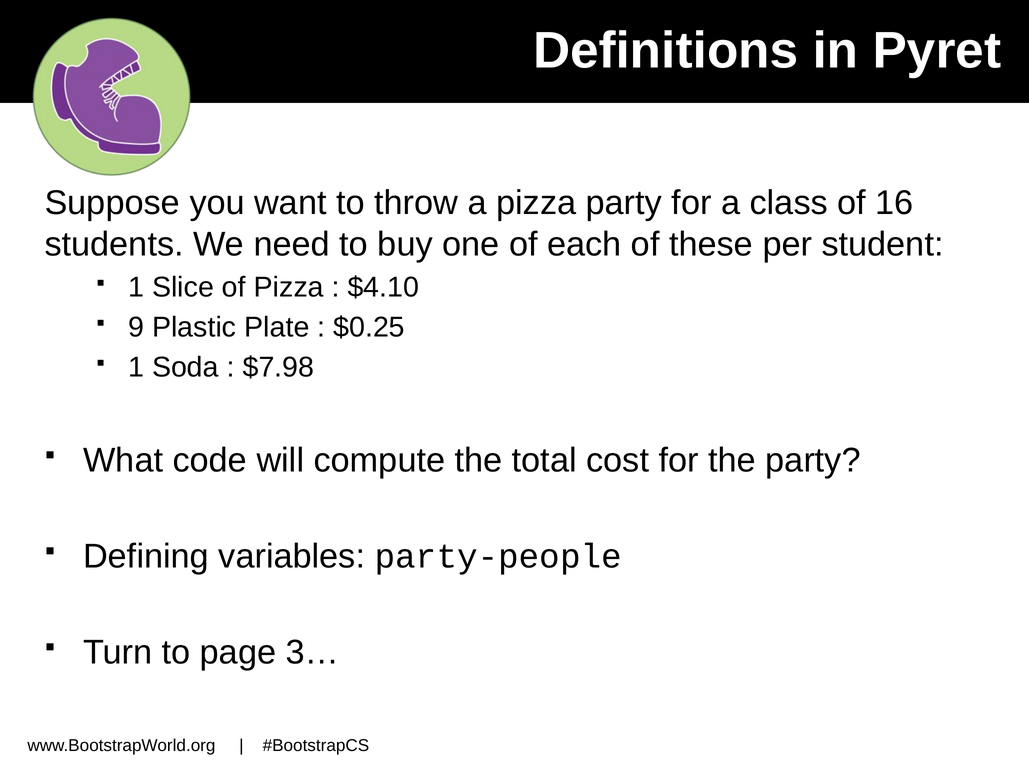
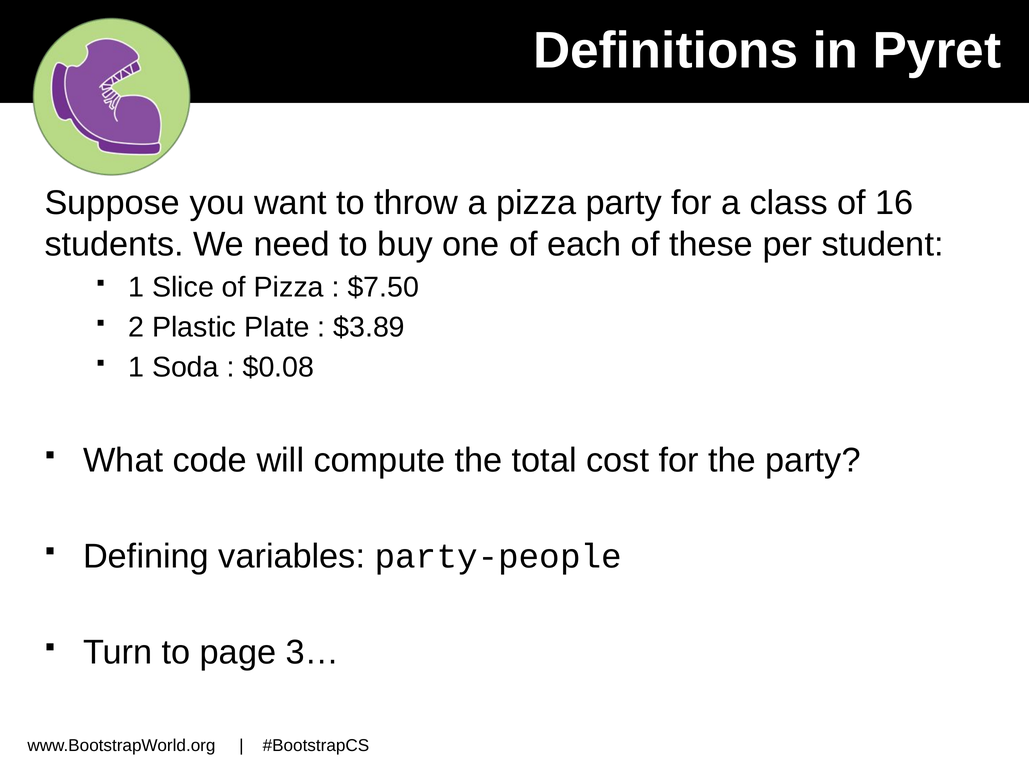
$4.10: $4.10 -> $7.50
9: 9 -> 2
$0.25: $0.25 -> $3.89
$7.98: $7.98 -> $0.08
